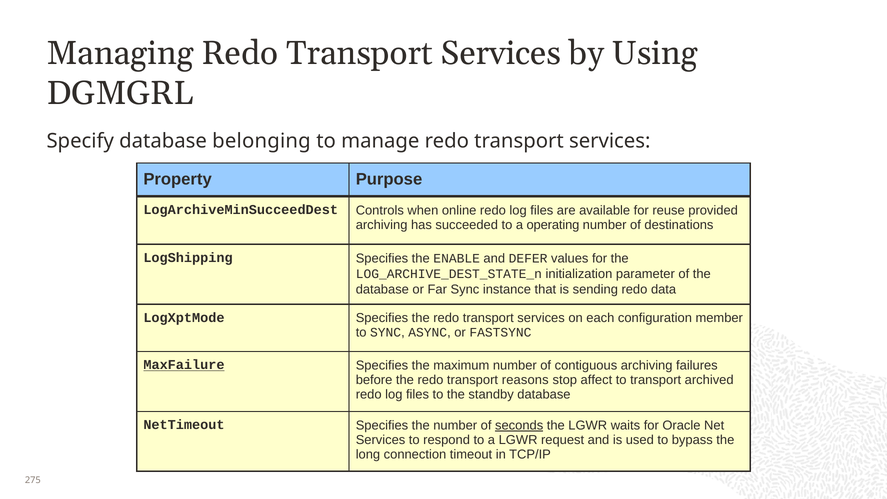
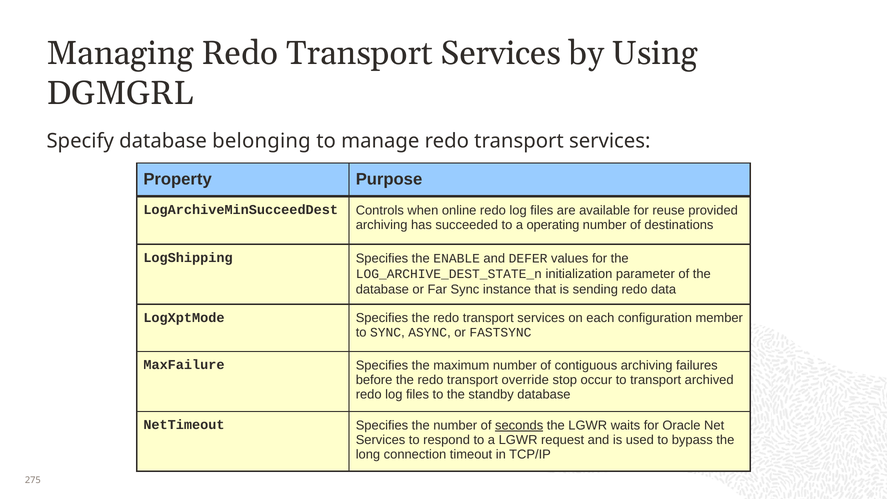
MaxFailure underline: present -> none
reasons: reasons -> override
affect: affect -> occur
